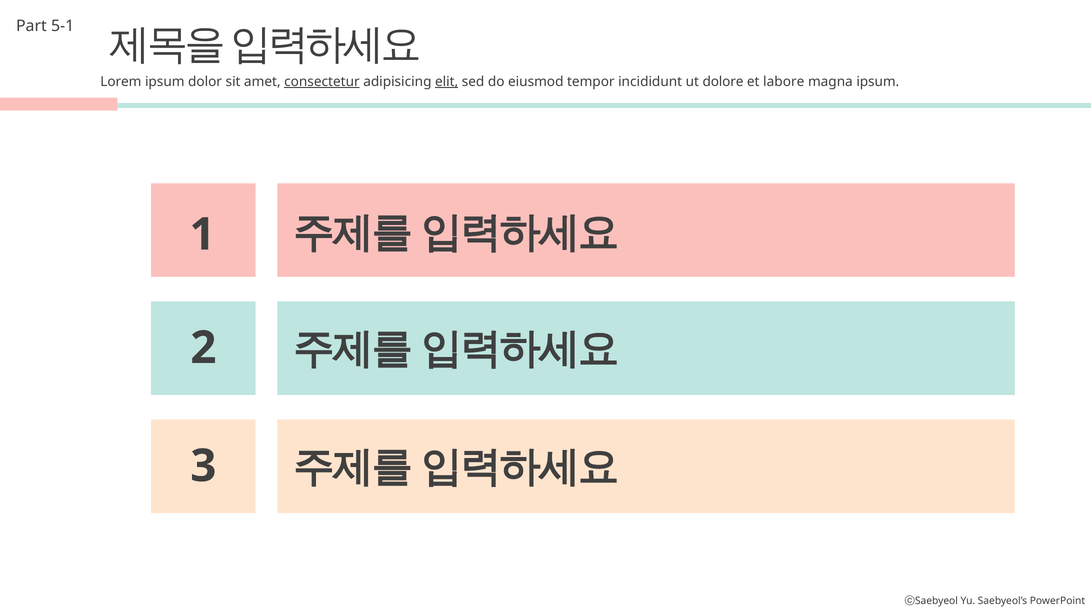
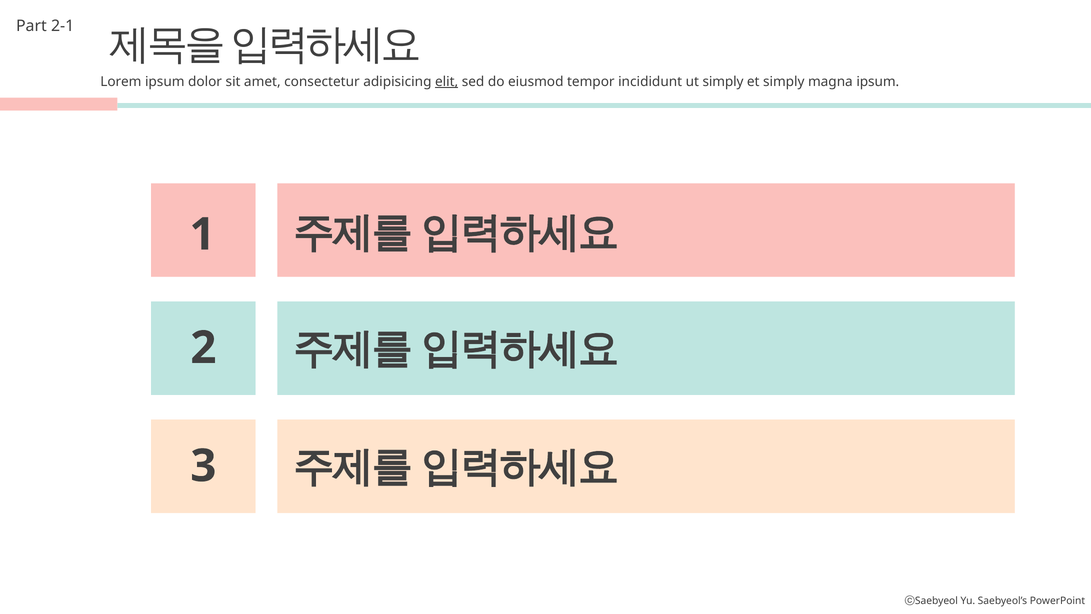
5-1: 5-1 -> 2-1
consectetur underline: present -> none
ut dolore: dolore -> simply
et labore: labore -> simply
